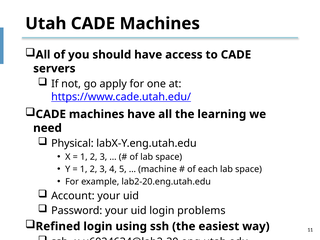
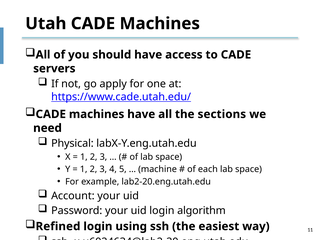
learning: learning -> sections
problems: problems -> algorithm
